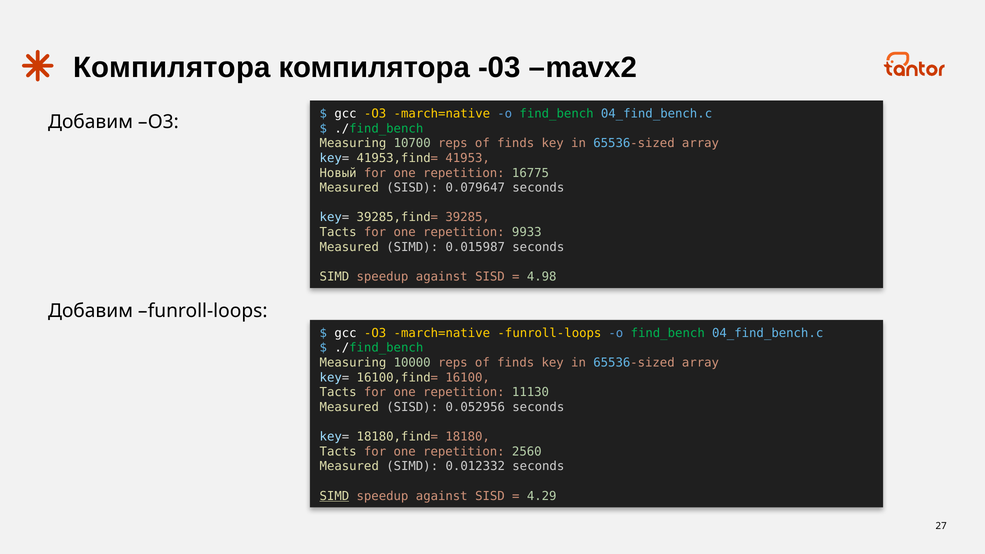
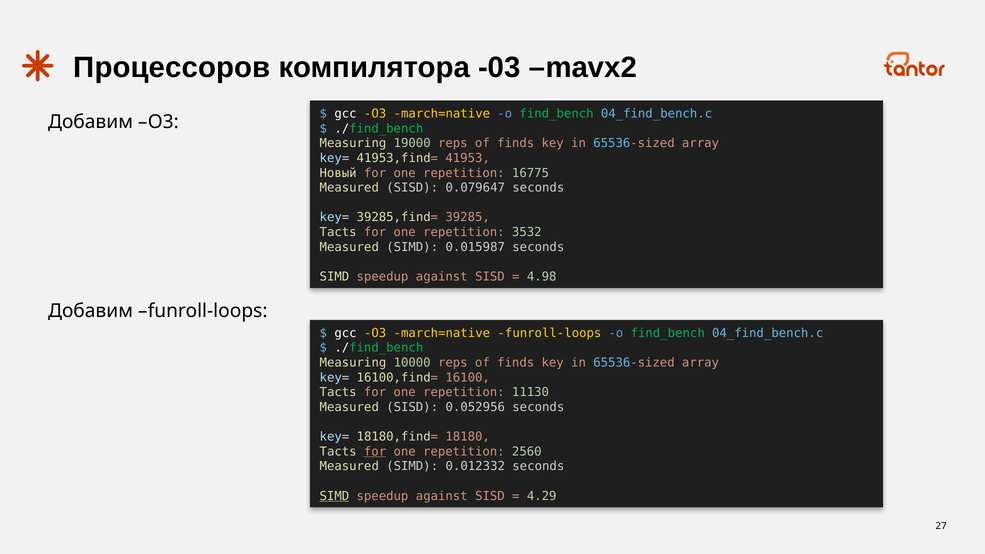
Компилятора at (172, 68): Компилятора -> Процессоров
10700: 10700 -> 19000
9933: 9933 -> 3532
for at (375, 452) underline: none -> present
